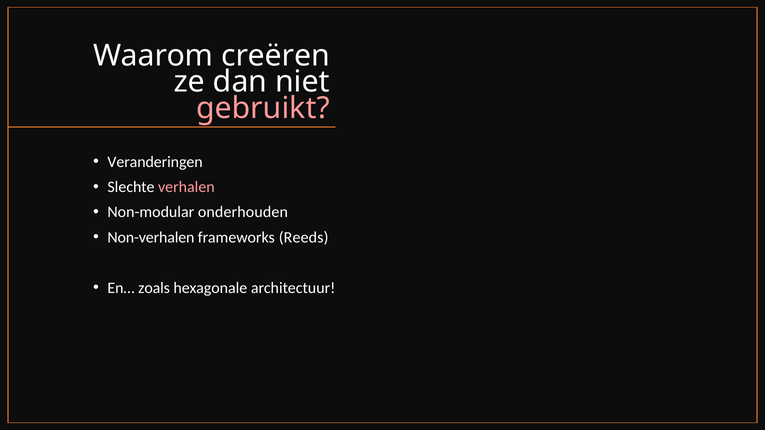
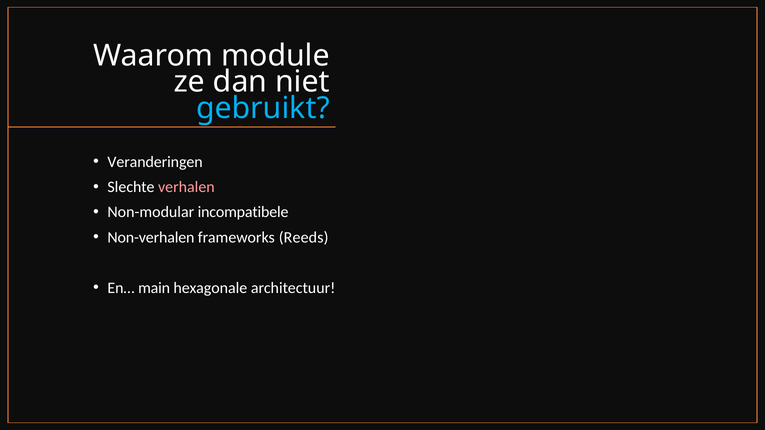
creëren: creëren -> module
gebruikt colour: pink -> light blue
onderhouden: onderhouden -> incompatibele
zoals: zoals -> main
